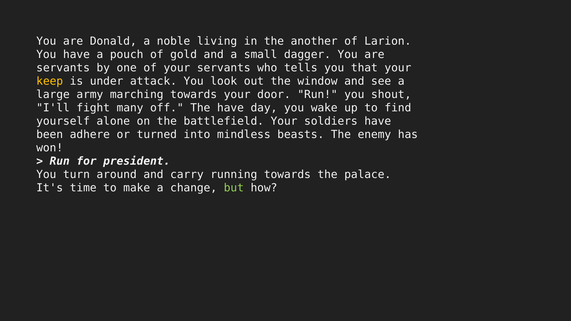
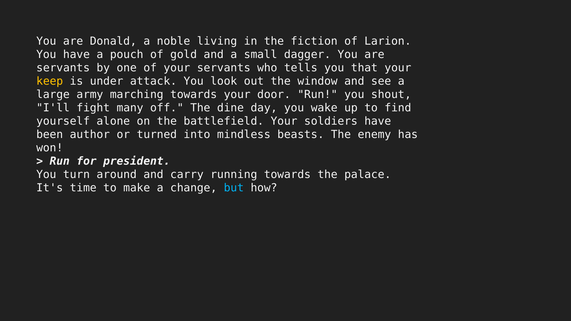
another: another -> fiction
The have: have -> dine
adhere: adhere -> author
but colour: light green -> light blue
